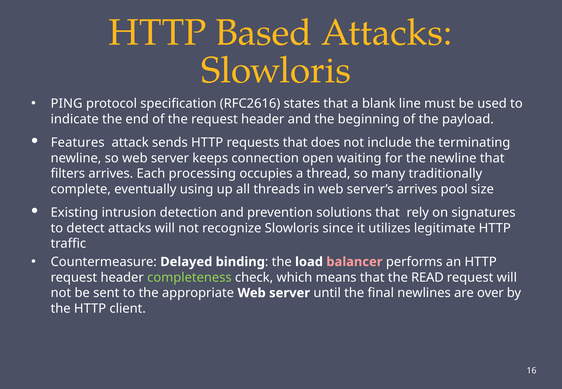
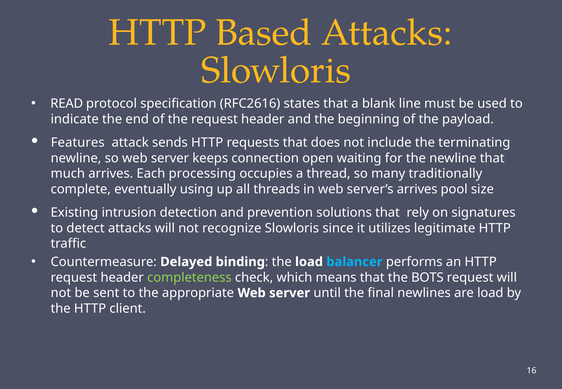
PING: PING -> READ
filters: filters -> much
balancer colour: pink -> light blue
READ: READ -> BOTS
are over: over -> load
